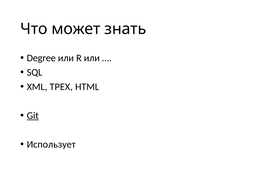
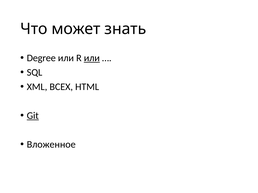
или at (92, 58) underline: none -> present
ТРЕХ: ТРЕХ -> ВСЕХ
Использует: Использует -> Вложенное
